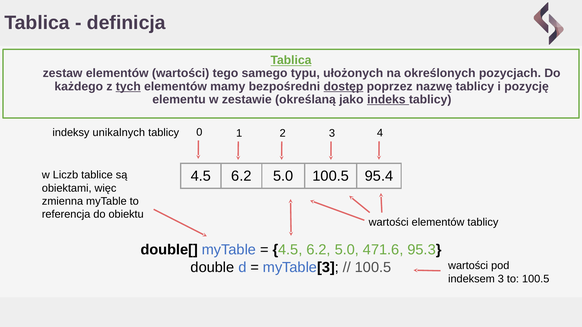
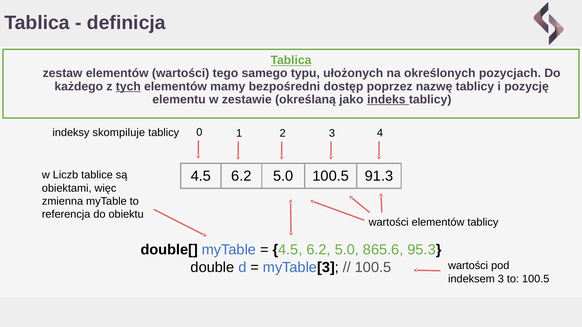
dostęp underline: present -> none
unikalnych: unikalnych -> skompiluje
95.4: 95.4 -> 91.3
471.6: 471.6 -> 865.6
